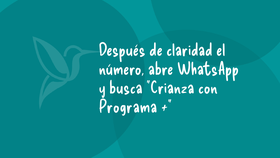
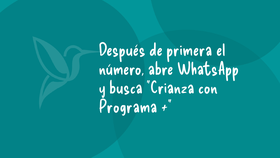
claridad: claridad -> primera
